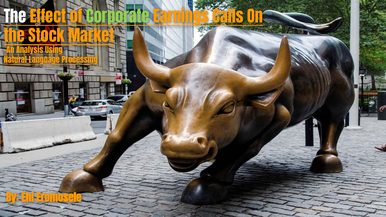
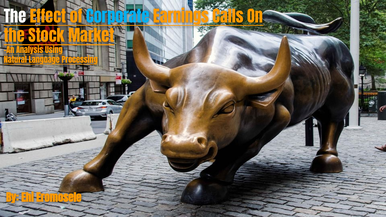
Corporate colour: light green -> light blue
